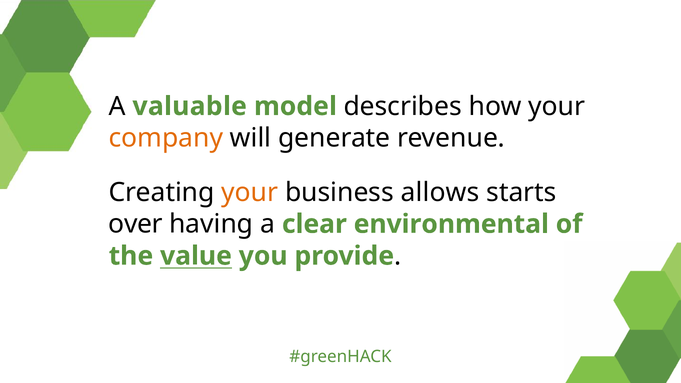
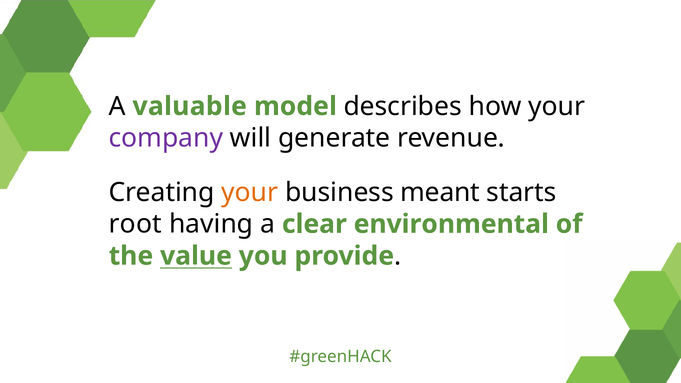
company colour: orange -> purple
allows: allows -> meant
over: over -> root
